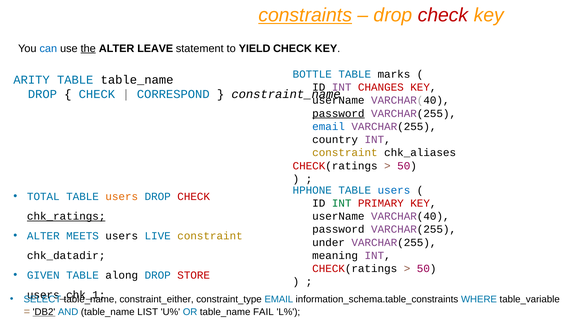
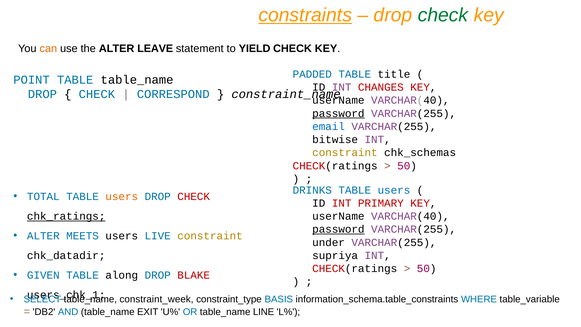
check at (443, 15) colour: red -> green
can colour: blue -> orange
the underline: present -> none
BOTTLE: BOTTLE -> PADDED
marks: marks -> title
ARITY: ARITY -> POINT
country: country -> bitwise
chk_aliases: chk_aliases -> chk_schemas
HPHONE: HPHONE -> DRINKS
INT at (342, 203) colour: green -> red
password at (338, 229) underline: none -> present
meaning: meaning -> supriya
STORE: STORE -> BLAKE
constraint_either: constraint_either -> constraint_week
constraint_type EMAIL: EMAIL -> BASIS
DB2 underline: present -> none
LIST: LIST -> EXIT
FAIL: FAIL -> LINE
